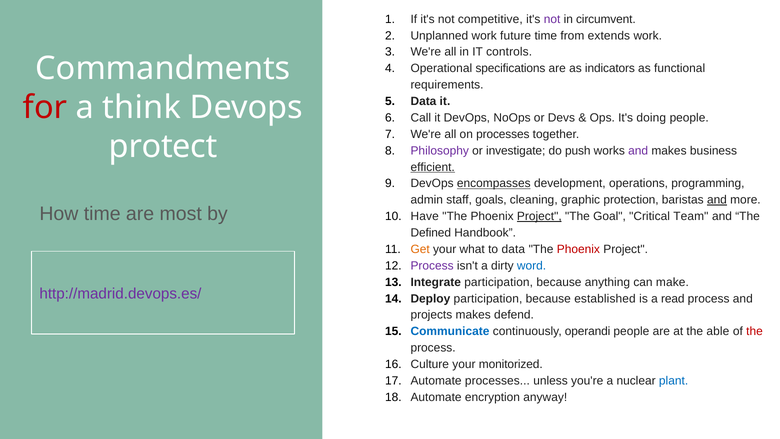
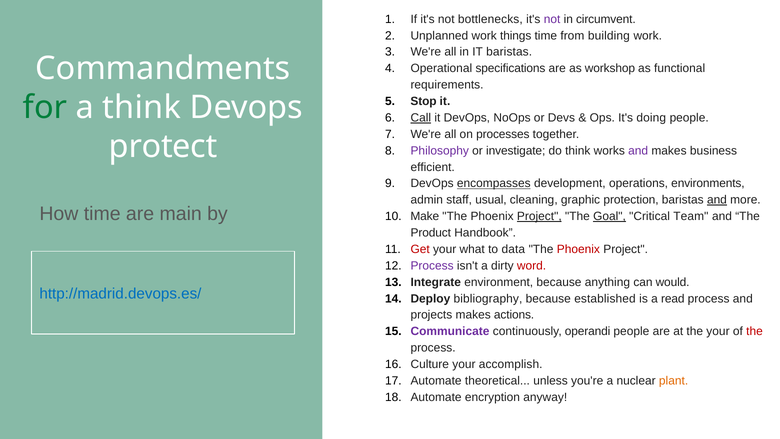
competitive: competitive -> bottlenecks
future: future -> things
extends: extends -> building
IT controls: controls -> baristas
indicators: indicators -> workshop
Data at (423, 101): Data -> Stop
for colour: red -> green
Call underline: none -> present
do push: push -> think
efficient underline: present -> none
programming: programming -> environments
goals: goals -> usual
most: most -> main
Have: Have -> Make
Goal underline: none -> present
Defined: Defined -> Product
Get colour: orange -> red
word colour: blue -> red
Integrate participation: participation -> environment
make: make -> would
http://madrid.devops.es/ colour: purple -> blue
Deploy participation: participation -> bibliography
defend: defend -> actions
Communicate colour: blue -> purple
the able: able -> your
monitorized: monitorized -> accomplish
Automate processes: processes -> theoretical
plant colour: blue -> orange
